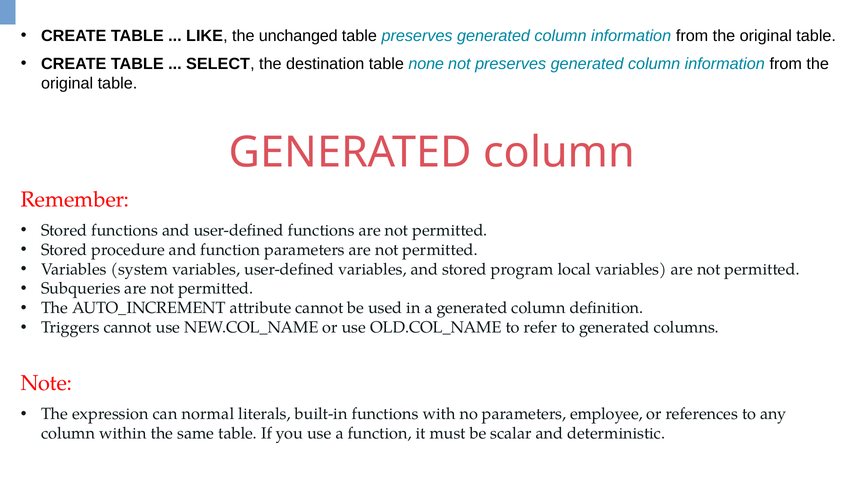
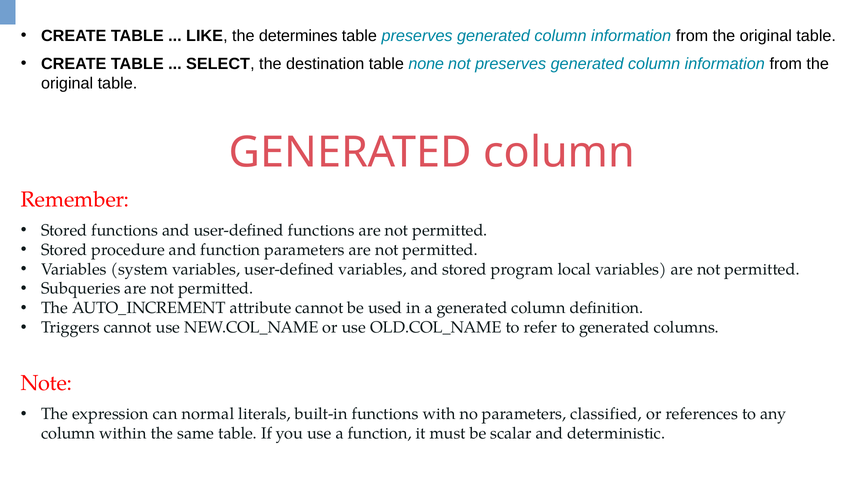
unchanged: unchanged -> determines
employee: employee -> classified
